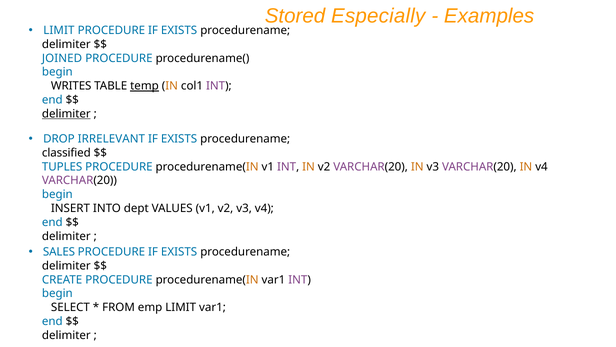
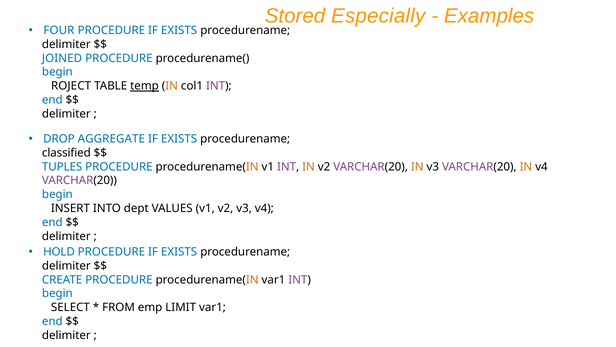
LIMIT at (59, 30): LIMIT -> FOUR
WRITES: WRITES -> ROJECT
delimiter at (66, 114) underline: present -> none
IRRELEVANT: IRRELEVANT -> AGGREGATE
SALES: SALES -> HOLD
